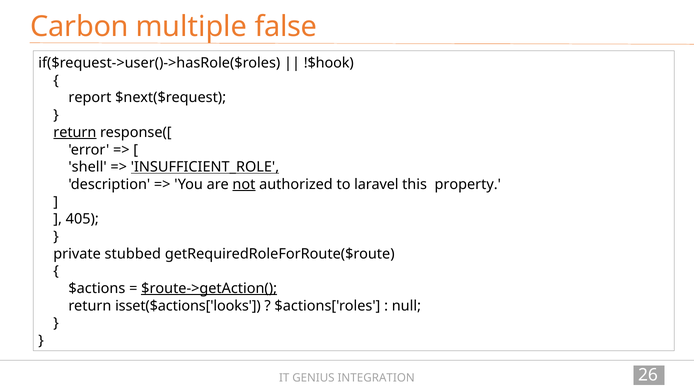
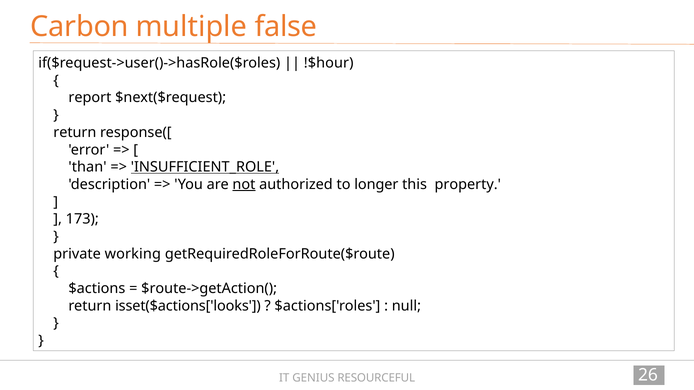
!$hook: !$hook -> !$hour
return at (75, 133) underline: present -> none
shell: shell -> than
laravel: laravel -> longer
405: 405 -> 173
stubbed: stubbed -> working
$route->getAction( underline: present -> none
INTEGRATION: INTEGRATION -> RESOURCEFUL
